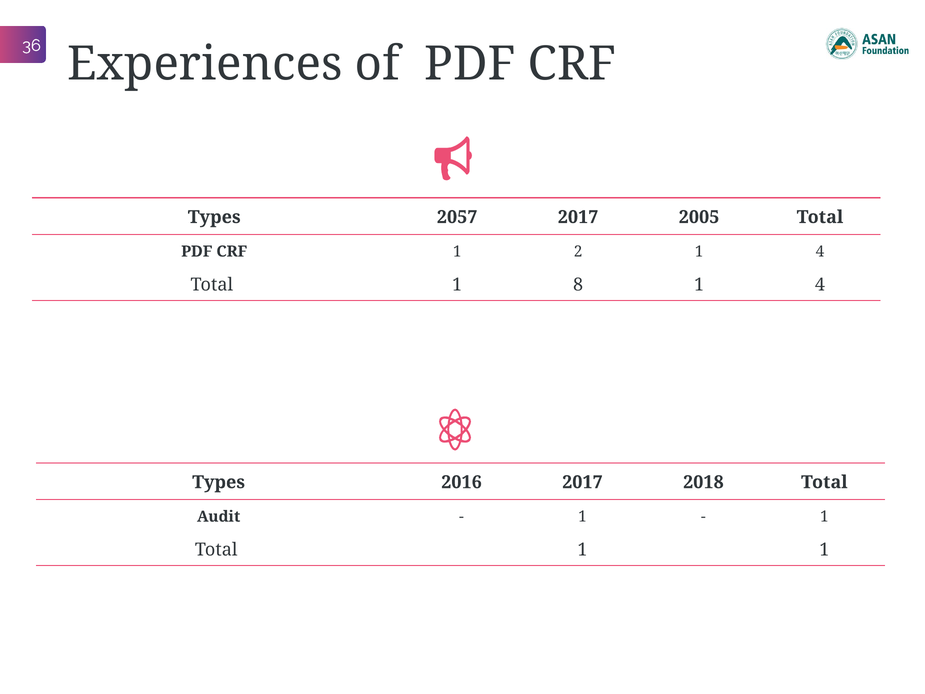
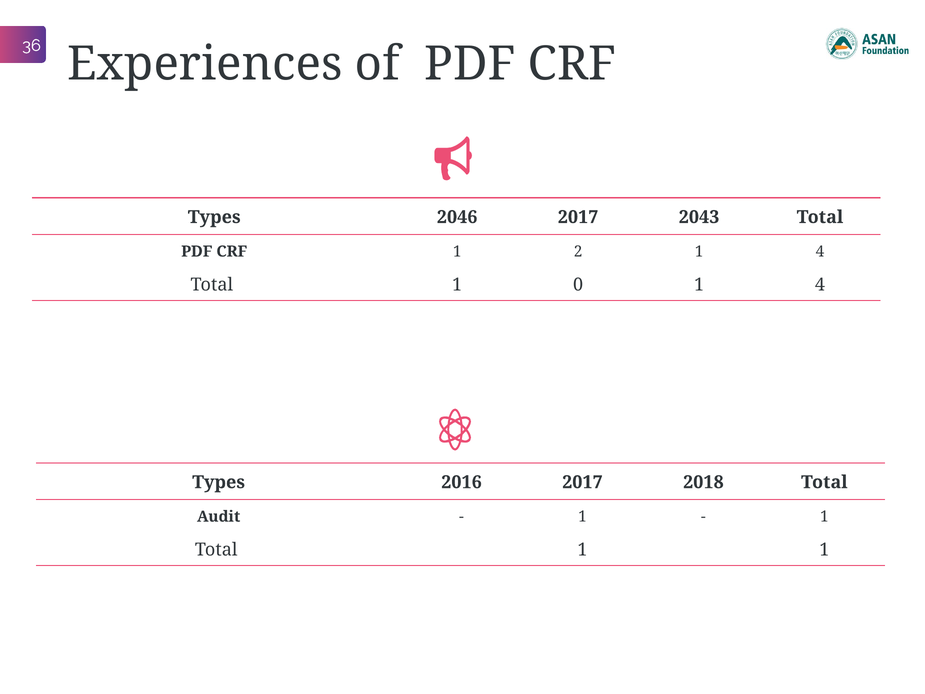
2057: 2057 -> 2046
2005: 2005 -> 2043
8: 8 -> 0
